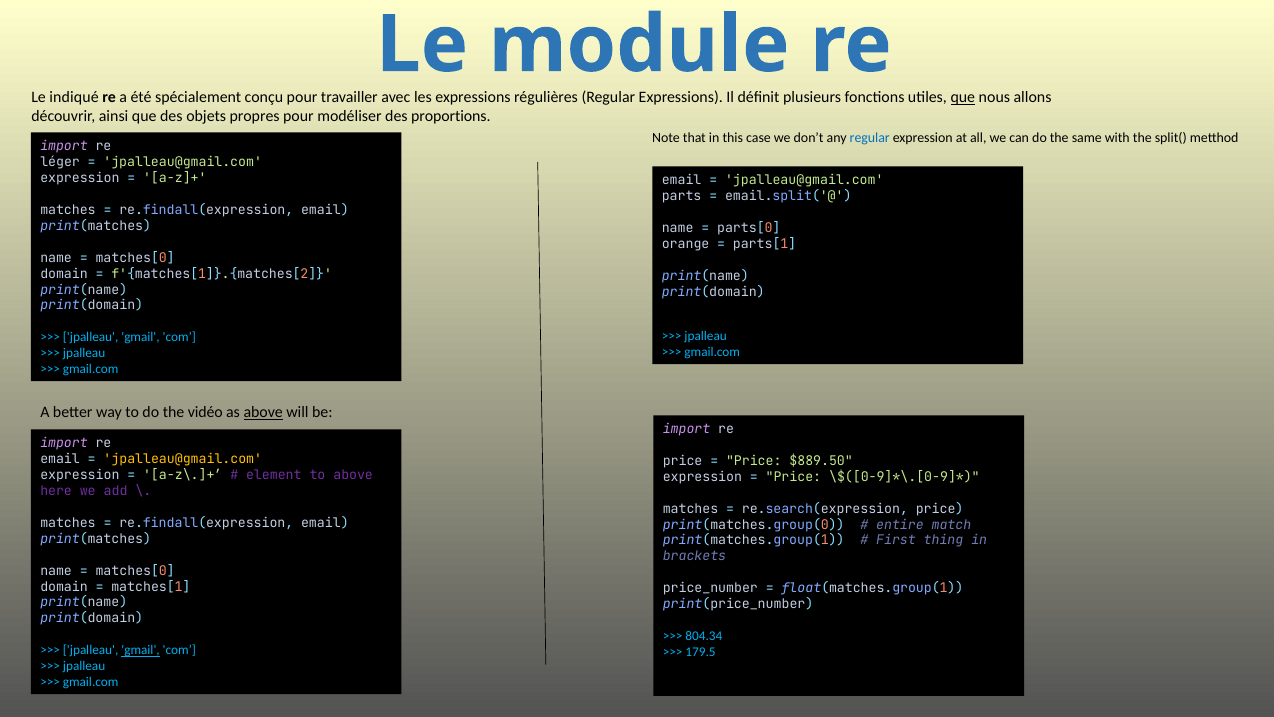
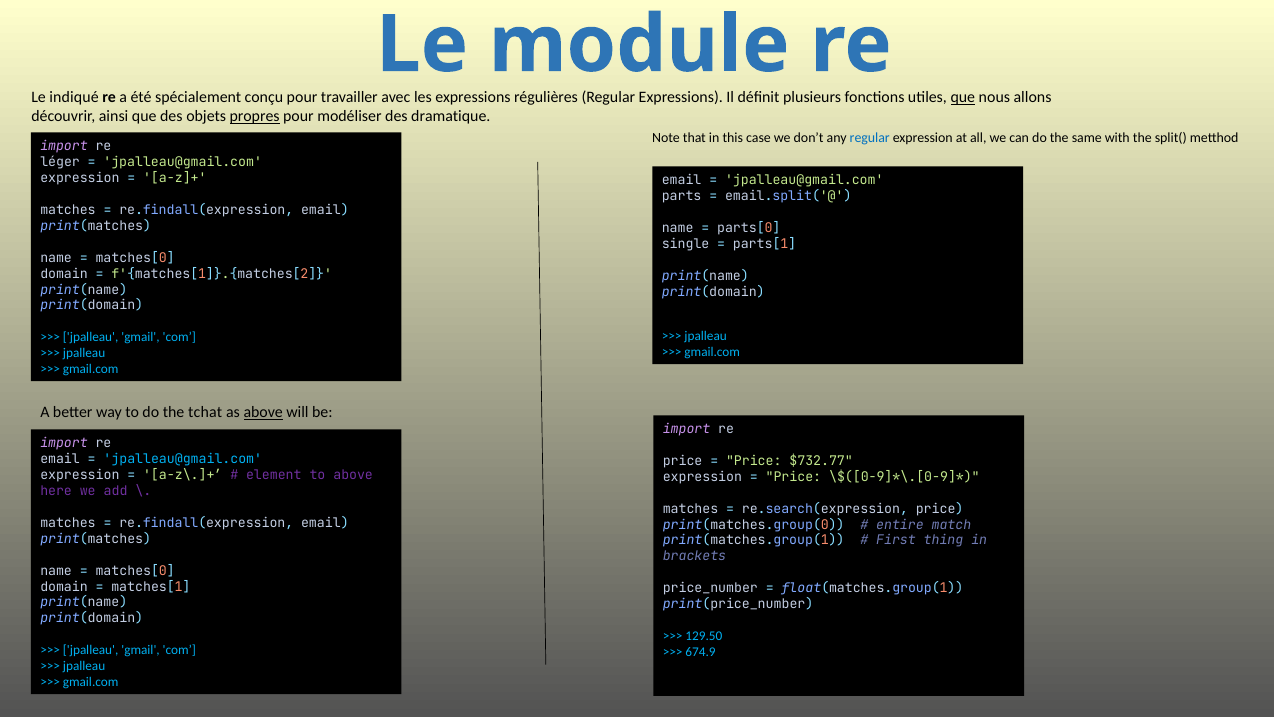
propres underline: none -> present
proportions: proportions -> dramatique
orange: orange -> single
vidéo: vidéo -> tchat
jpalleau@gmail.com at (183, 459) colour: yellow -> light blue
$889.50: $889.50 -> $732.77
804.34: 804.34 -> 129.50
gmail at (141, 650) underline: present -> none
179.5: 179.5 -> 674.9
